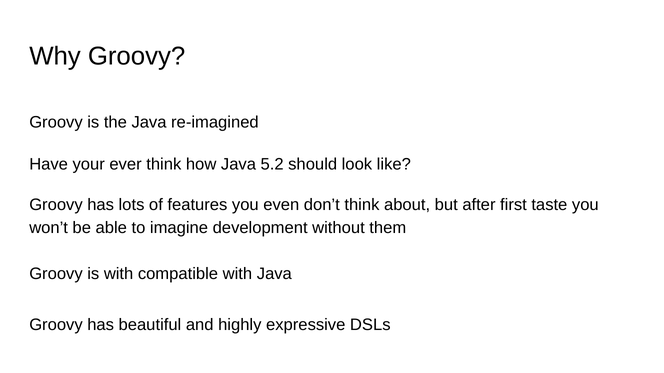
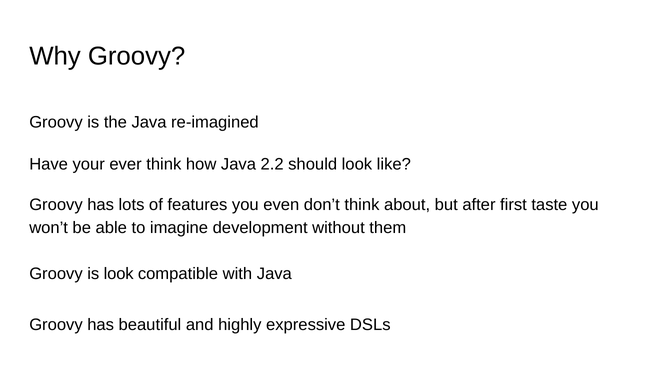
5.2: 5.2 -> 2.2
is with: with -> look
